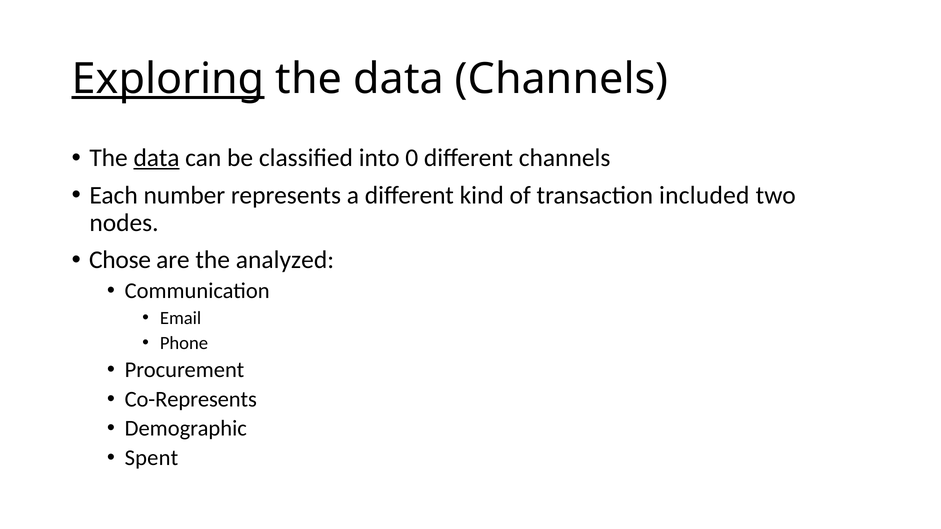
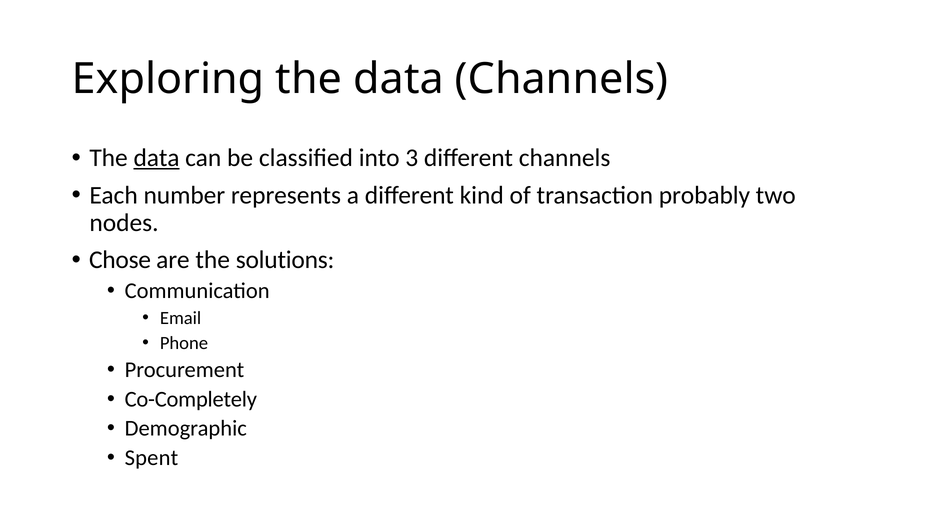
Exploring underline: present -> none
0: 0 -> 3
included: included -> probably
analyzed: analyzed -> solutions
Co-Represents: Co-Represents -> Co-Completely
